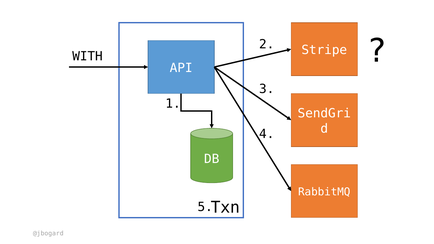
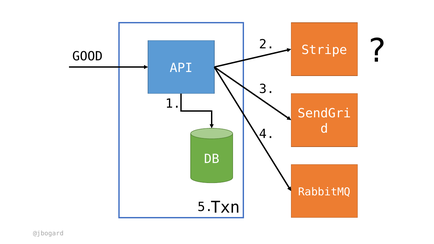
WITH: WITH -> GOOD
